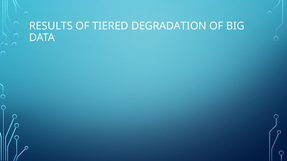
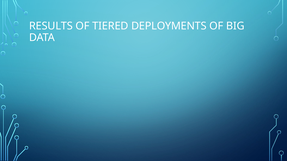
DEGRADATION: DEGRADATION -> DEPLOYMENTS
